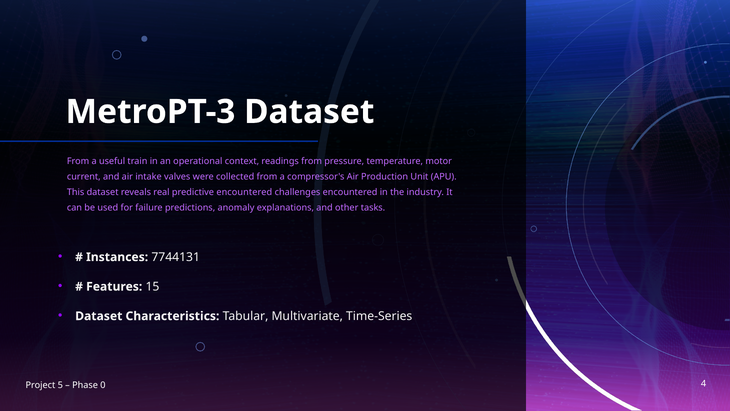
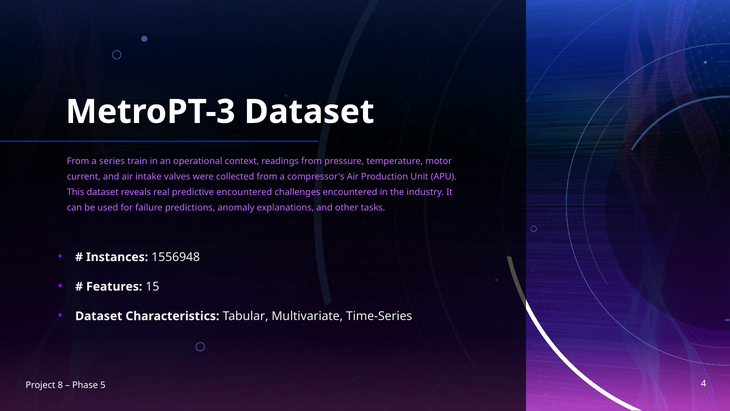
useful: useful -> series
7744131: 7744131 -> 1556948
5: 5 -> 8
0: 0 -> 5
